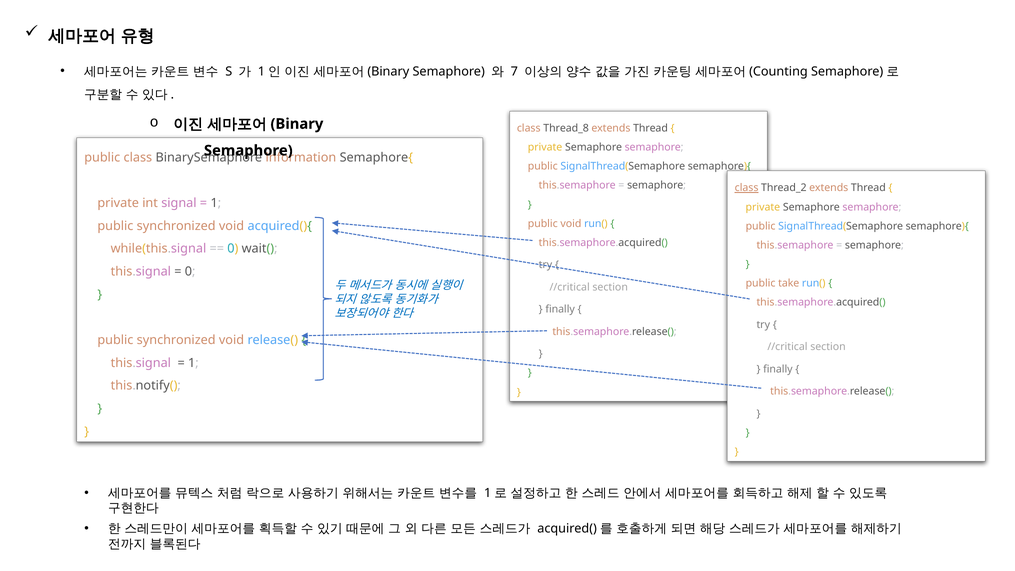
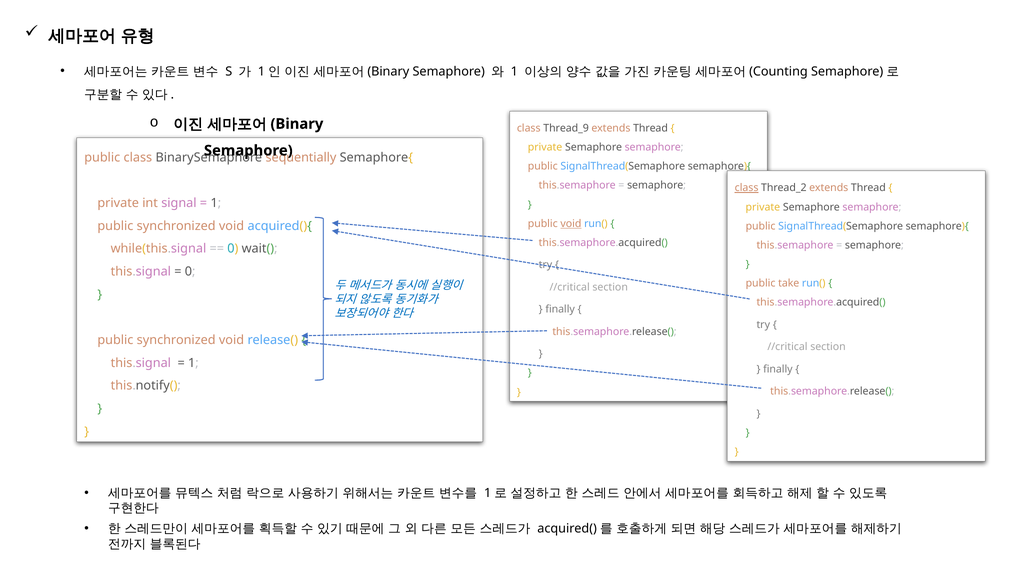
7 at (514, 71): 7 -> 1
Thread_8: Thread_8 -> Thread_9
information: information -> sequentially
void at (571, 224) underline: none -> present
